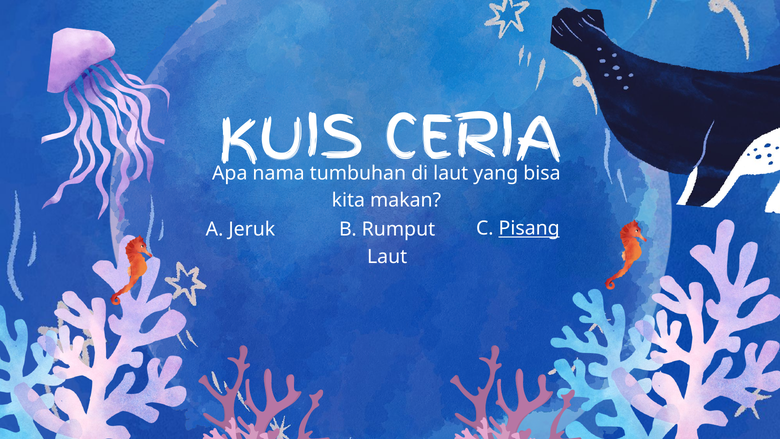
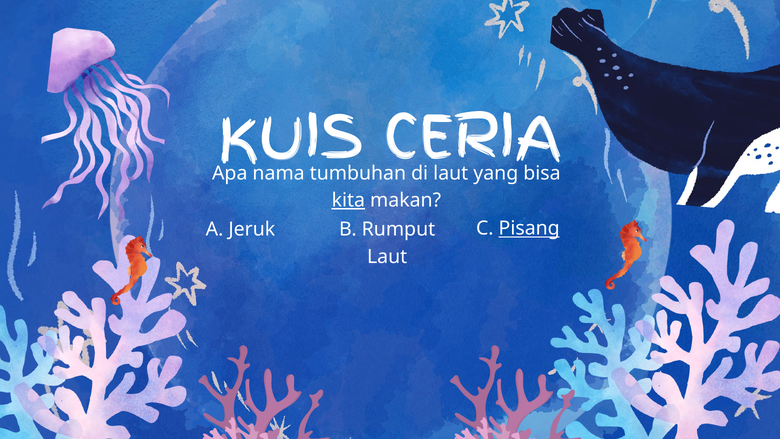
kita underline: none -> present
